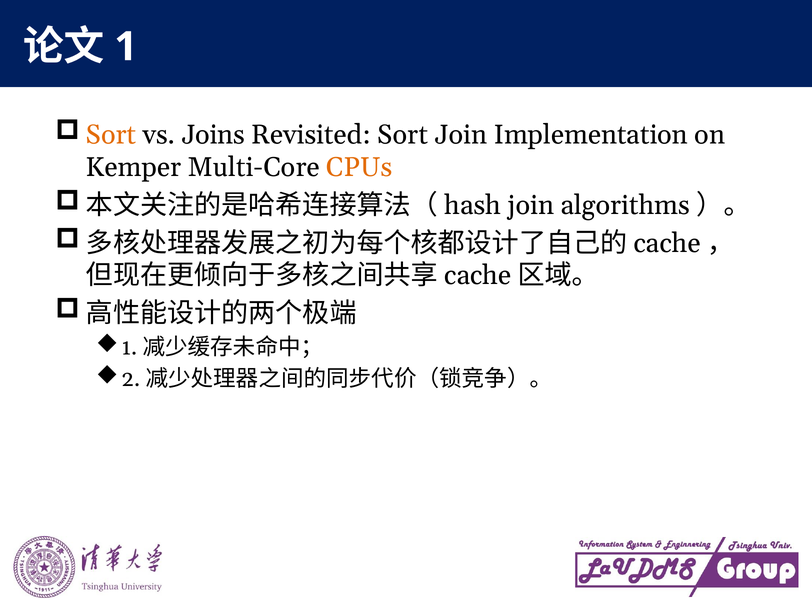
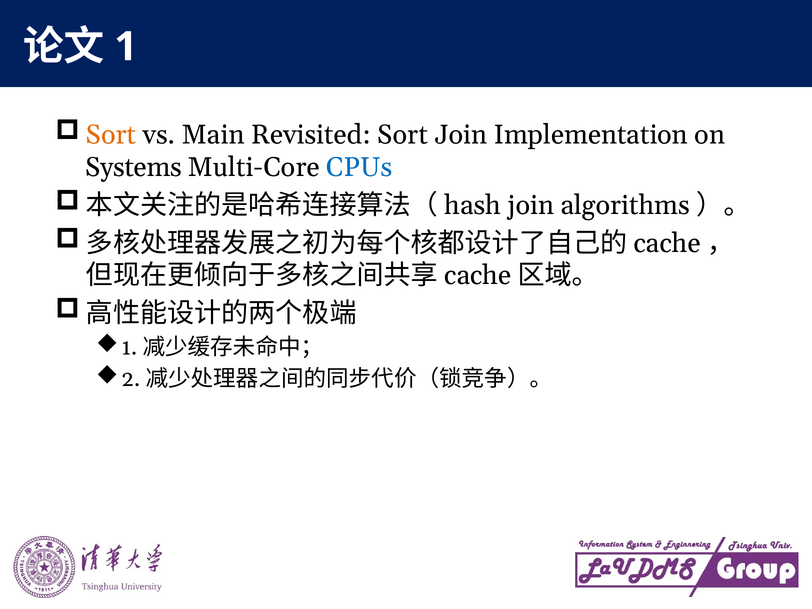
Joins: Joins -> Main
Kemper: Kemper -> Systems
CPUs colour: orange -> blue
